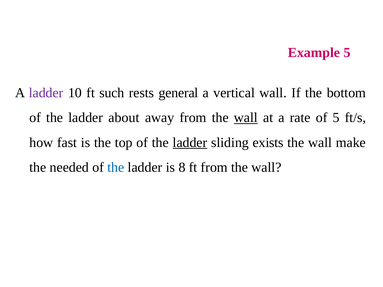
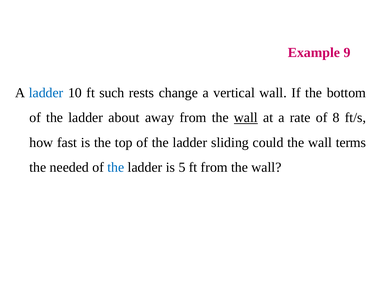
Example 5: 5 -> 9
ladder at (46, 93) colour: purple -> blue
general: general -> change
of 5: 5 -> 8
ladder at (190, 143) underline: present -> none
exists: exists -> could
make: make -> terms
8: 8 -> 5
